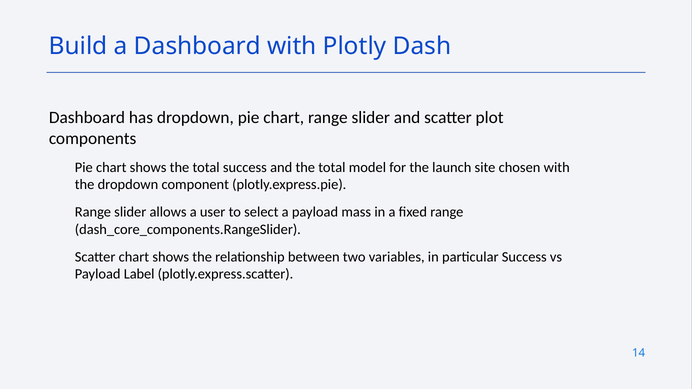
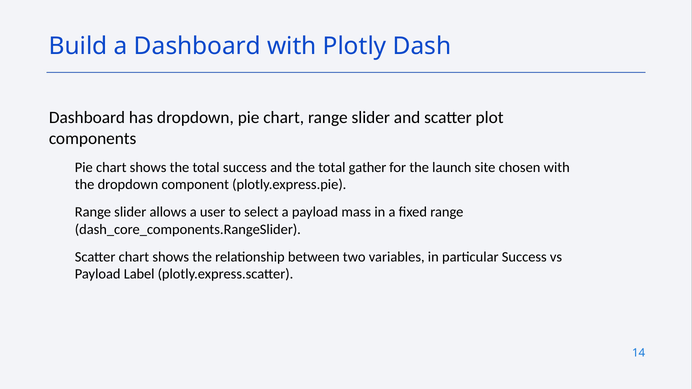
model: model -> gather
